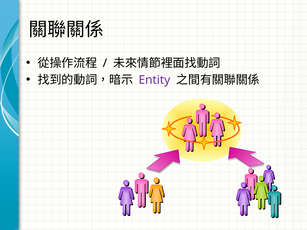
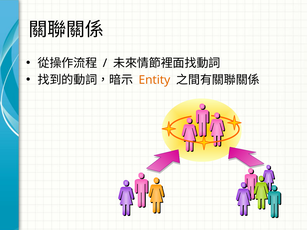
Entity colour: purple -> orange
